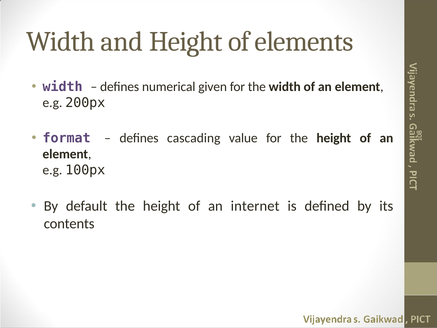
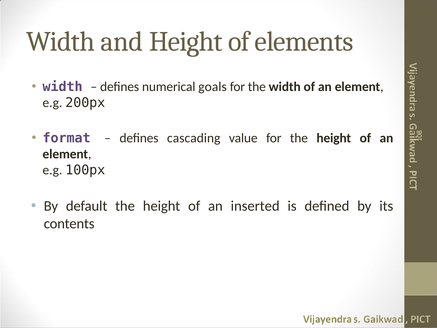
given: given -> goals
internet: internet -> inserted
